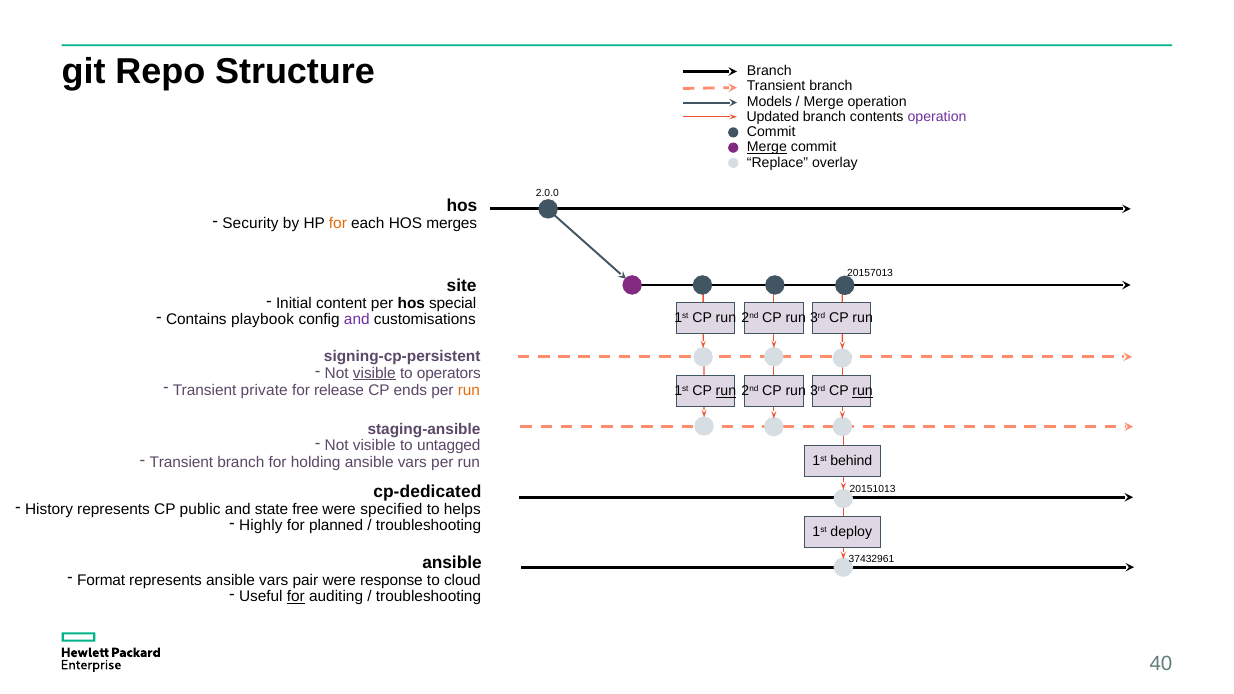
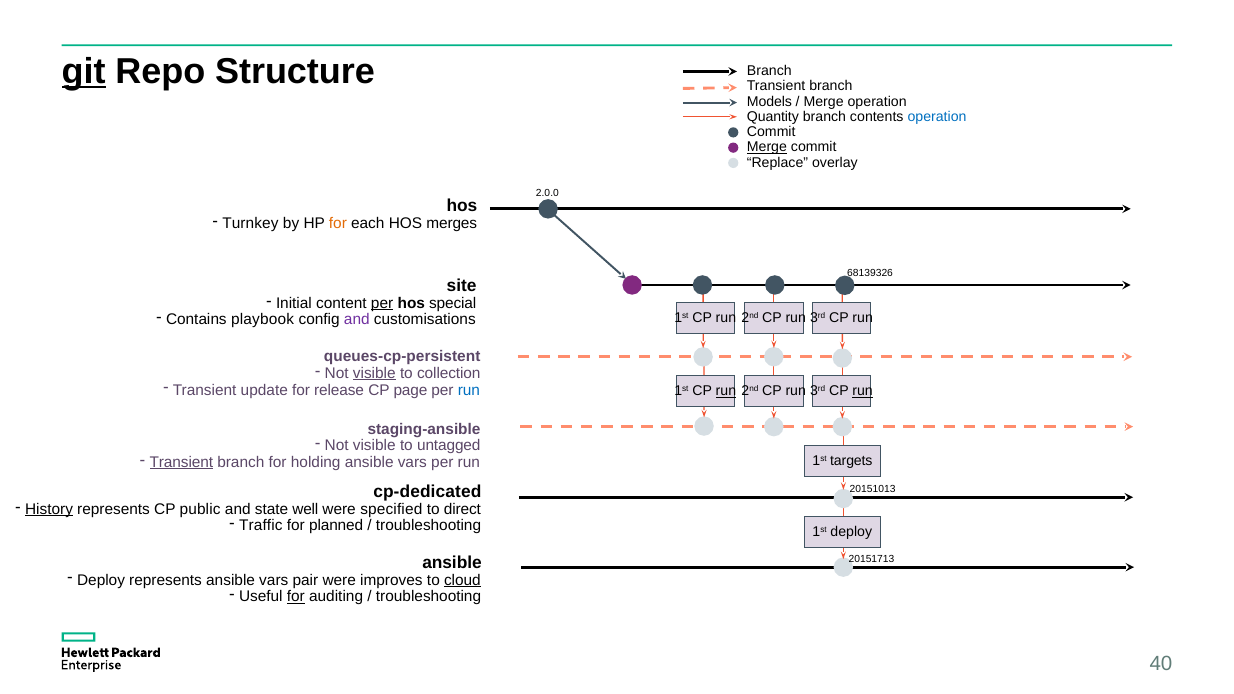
git underline: none -> present
Updated: Updated -> Quantity
operation at (937, 117) colour: purple -> blue
Security: Security -> Turnkey
20157013: 20157013 -> 68139326
per at (382, 303) underline: none -> present
signing-cp-persistent: signing-cp-persistent -> queues-cp-persistent
operators: operators -> collection
private: private -> update
ends: ends -> page
run at (469, 390) colour: orange -> blue
behind: behind -> targets
Transient at (181, 462) underline: none -> present
History underline: none -> present
free: free -> well
helps: helps -> direct
Highly: Highly -> Traffic
37432961: 37432961 -> 20151713
Format at (101, 580): Format -> Deploy
response: response -> improves
cloud underline: none -> present
